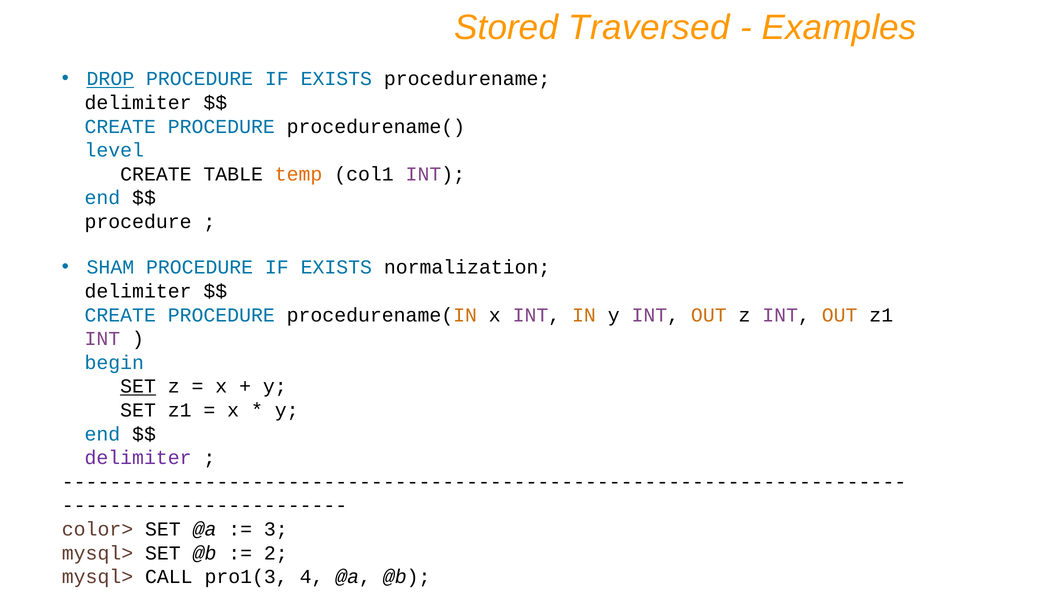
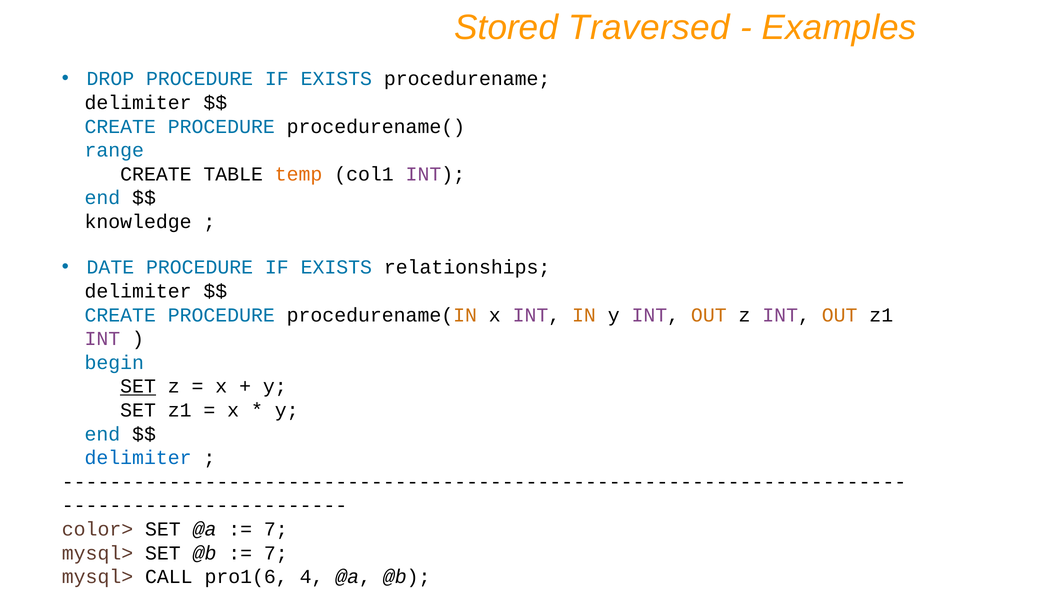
DROP underline: present -> none
level: level -> range
procedure at (138, 222): procedure -> knowledge
SHAM: SHAM -> DATE
normalization: normalization -> relationships
delimiter at (138, 457) colour: purple -> blue
3 at (276, 529): 3 -> 7
2 at (276, 553): 2 -> 7
pro1(3: pro1(3 -> pro1(6
